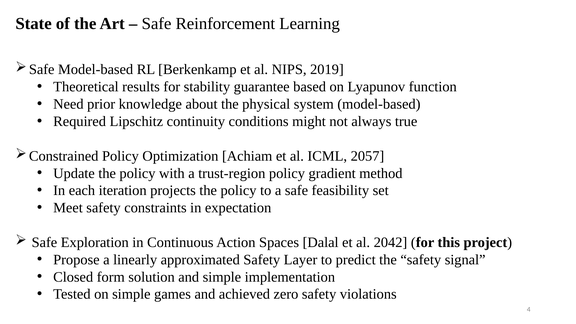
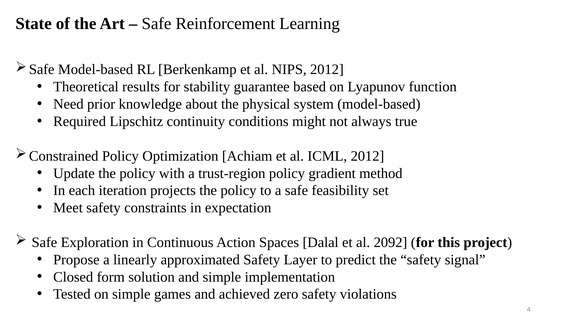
NIPS 2019: 2019 -> 2012
ICML 2057: 2057 -> 2012
2042: 2042 -> 2092
